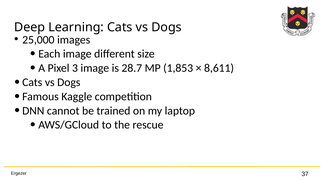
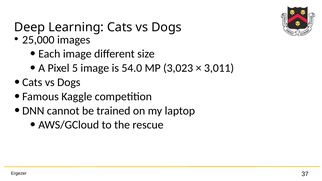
3: 3 -> 5
28.7: 28.7 -> 54.0
1,853: 1,853 -> 3,023
8,611: 8,611 -> 3,011
